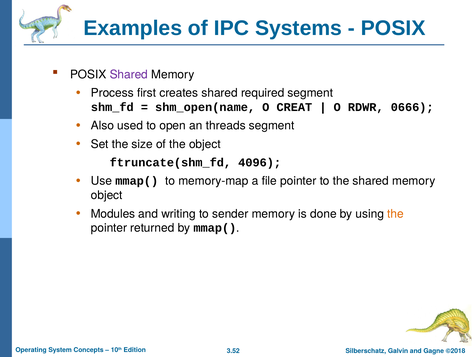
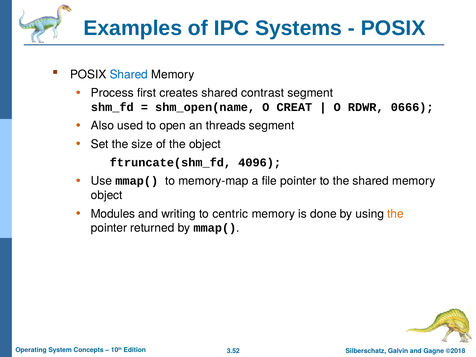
Shared at (129, 75) colour: purple -> blue
required: required -> contrast
sender: sender -> centric
